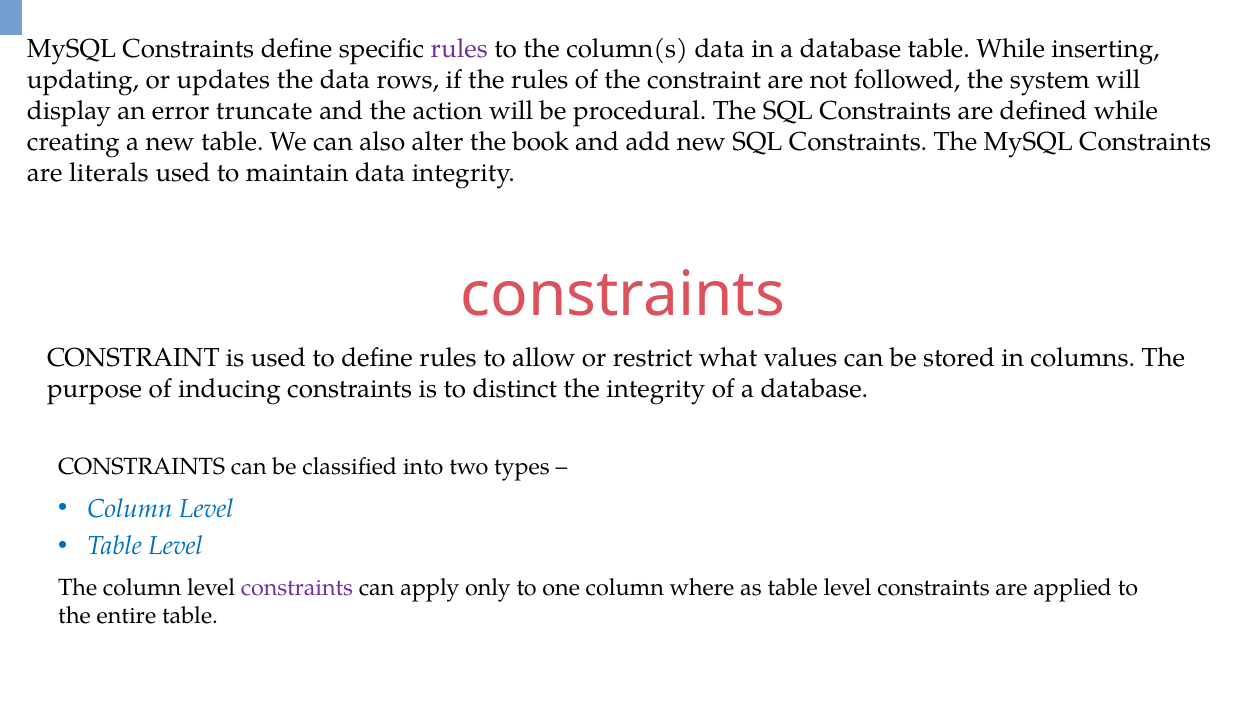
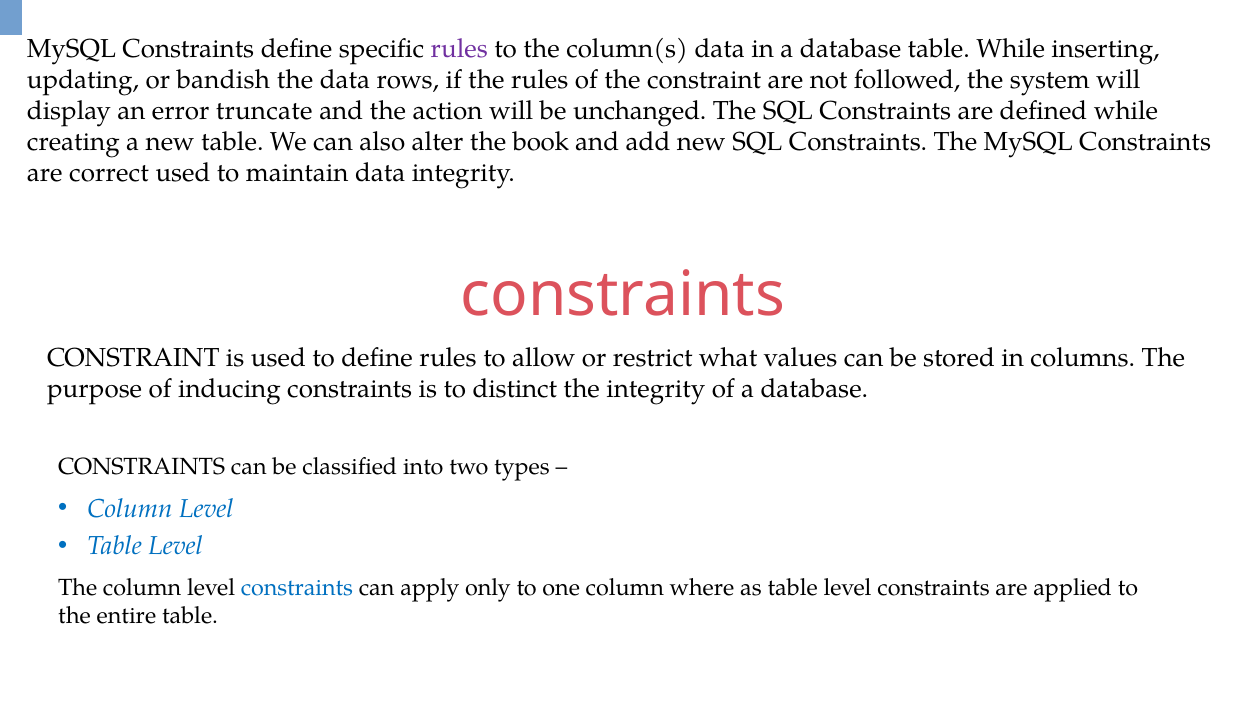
updates: updates -> bandish
procedural: procedural -> unchanged
literals: literals -> correct
constraints at (297, 588) colour: purple -> blue
